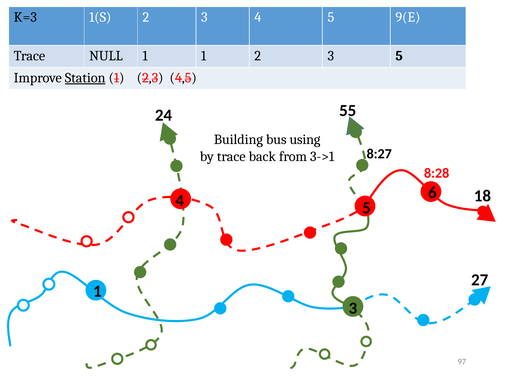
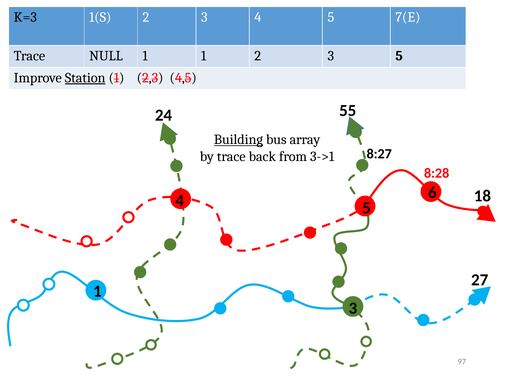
9(E: 9(E -> 7(E
Building underline: none -> present
using: using -> array
